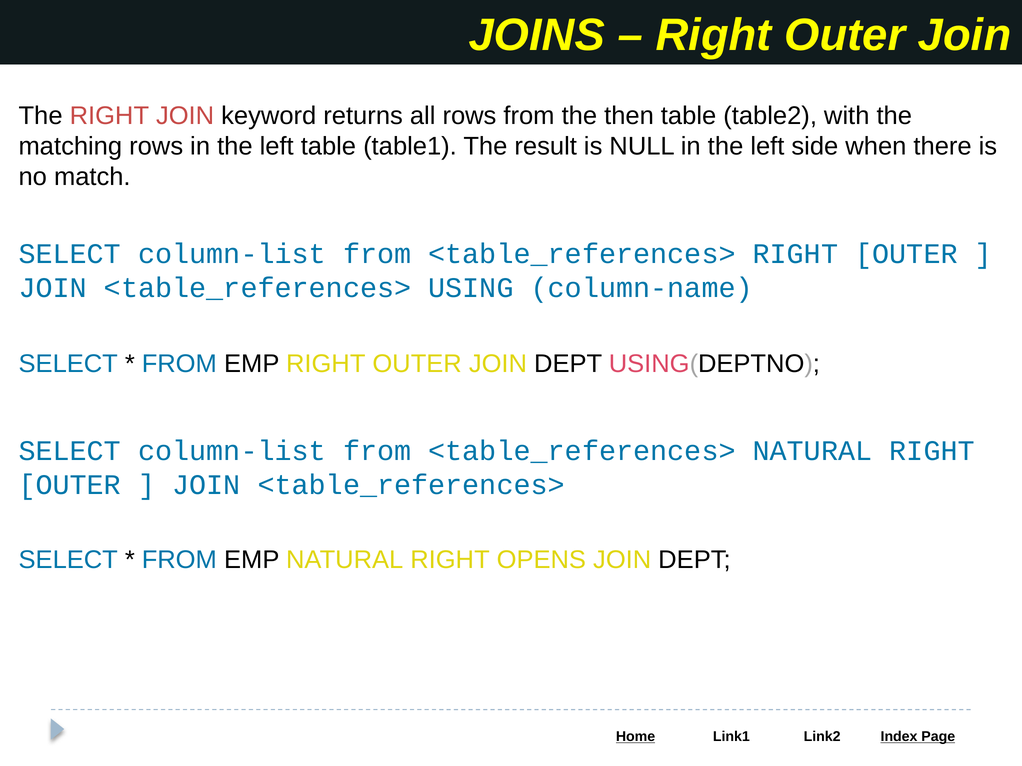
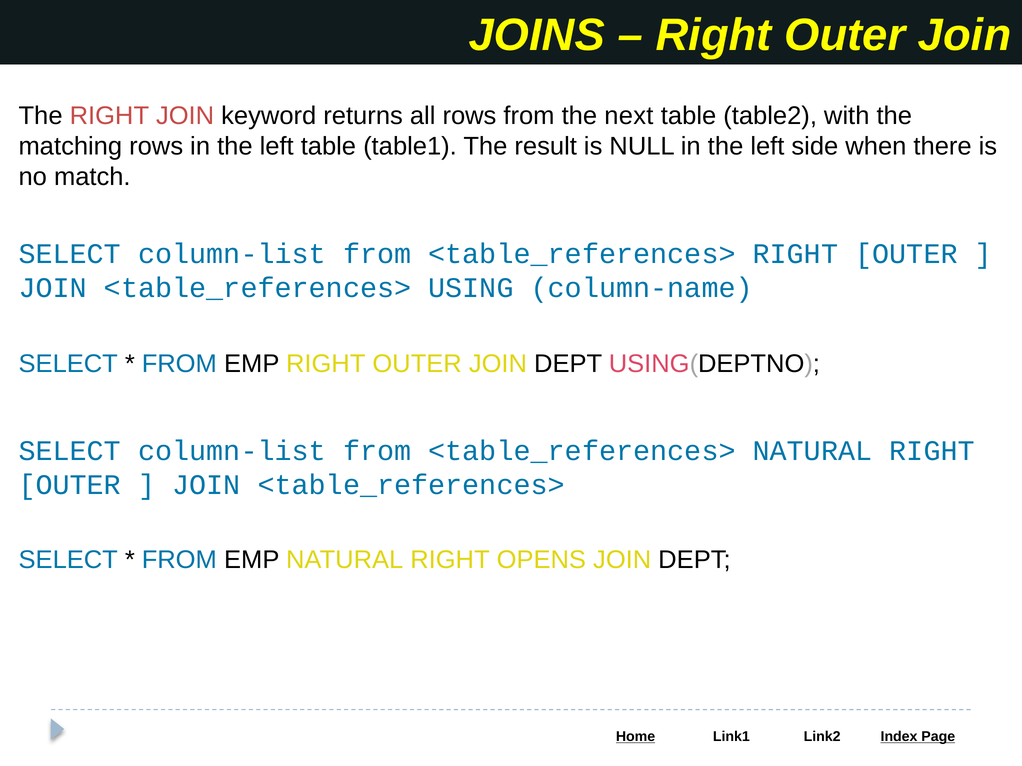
then: then -> next
